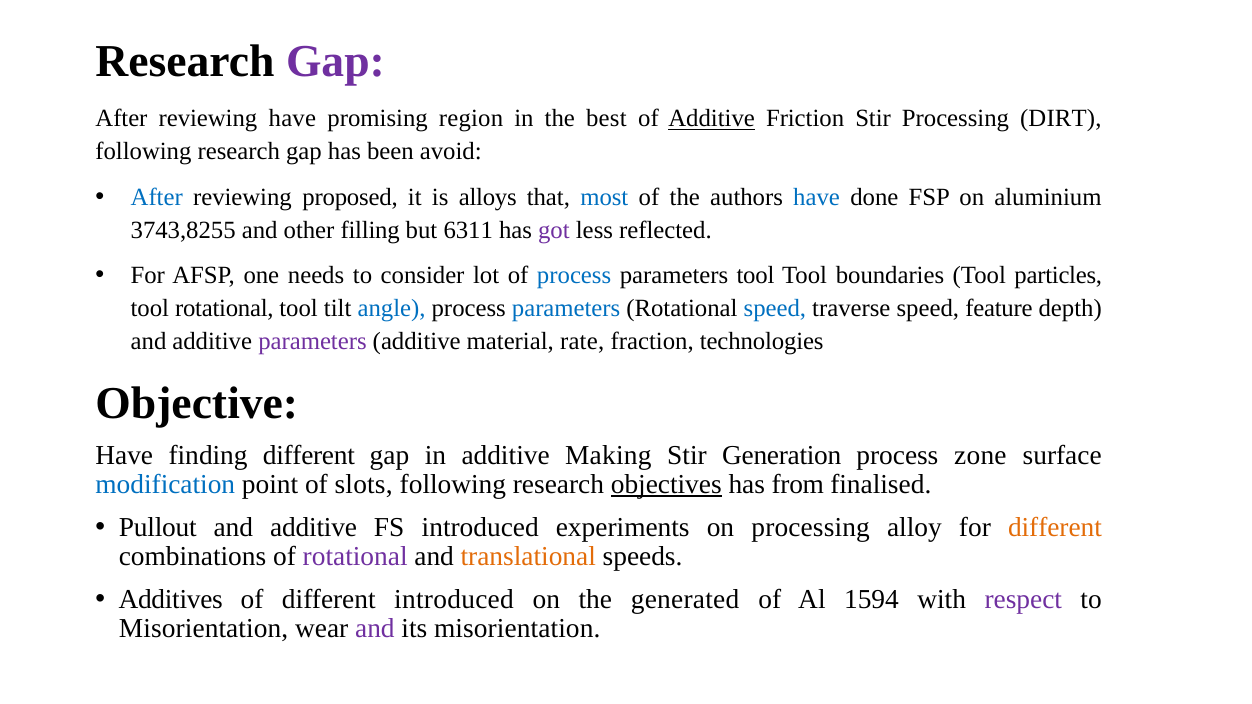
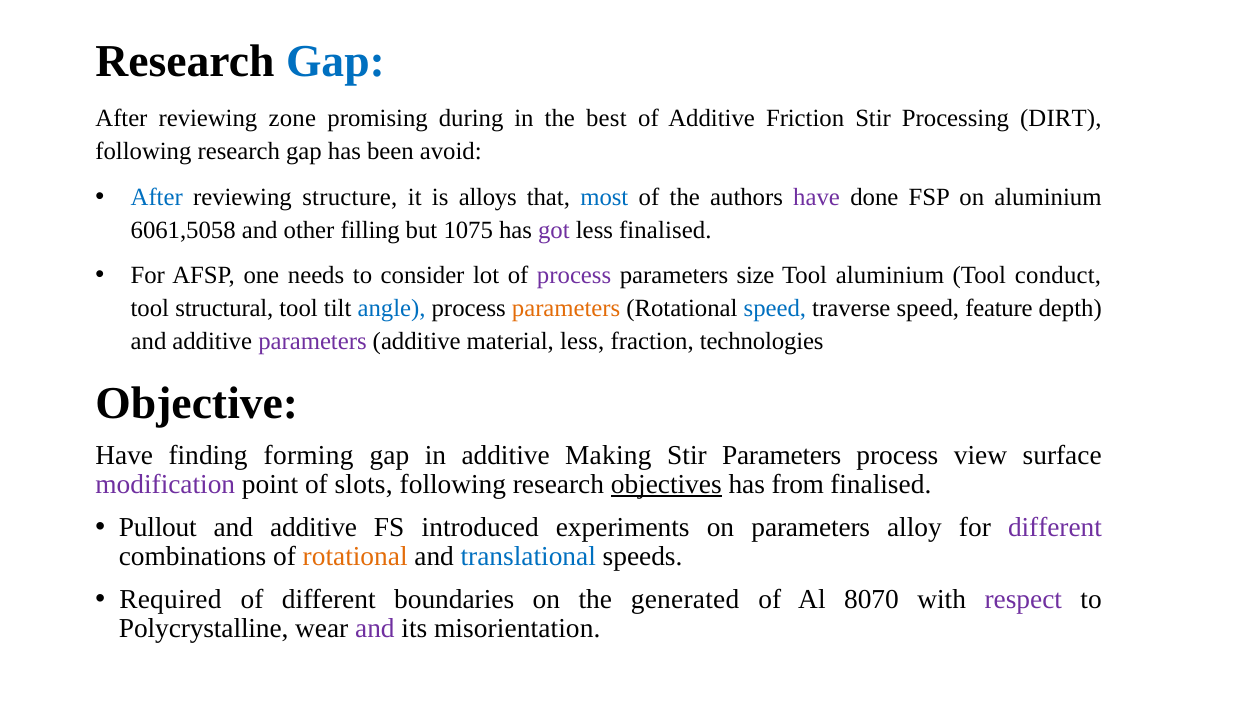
Gap at (335, 61) colour: purple -> blue
reviewing have: have -> zone
region: region -> during
Additive at (712, 119) underline: present -> none
proposed: proposed -> structure
have at (817, 197) colour: blue -> purple
3743,8255: 3743,8255 -> 6061,5058
6311: 6311 -> 1075
less reflected: reflected -> finalised
process at (574, 276) colour: blue -> purple
parameters tool: tool -> size
Tool boundaries: boundaries -> aluminium
particles: particles -> conduct
tool rotational: rotational -> structural
parameters at (566, 308) colour: blue -> orange
material rate: rate -> less
finding different: different -> forming
Stir Generation: Generation -> Parameters
zone: zone -> view
modification colour: blue -> purple
on processing: processing -> parameters
different at (1055, 527) colour: orange -> purple
rotational at (355, 557) colour: purple -> orange
translational colour: orange -> blue
Additives: Additives -> Required
different introduced: introduced -> boundaries
1594: 1594 -> 8070
Misorientation at (204, 629): Misorientation -> Polycrystalline
